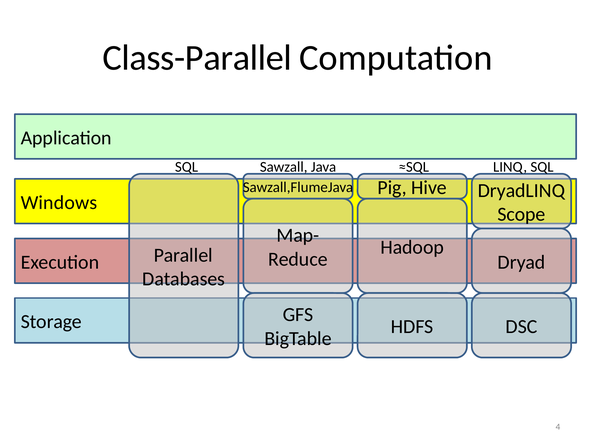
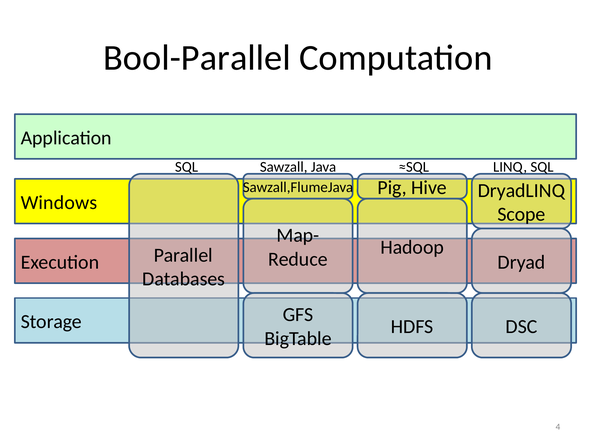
Class-Parallel: Class-Parallel -> Bool-Parallel
